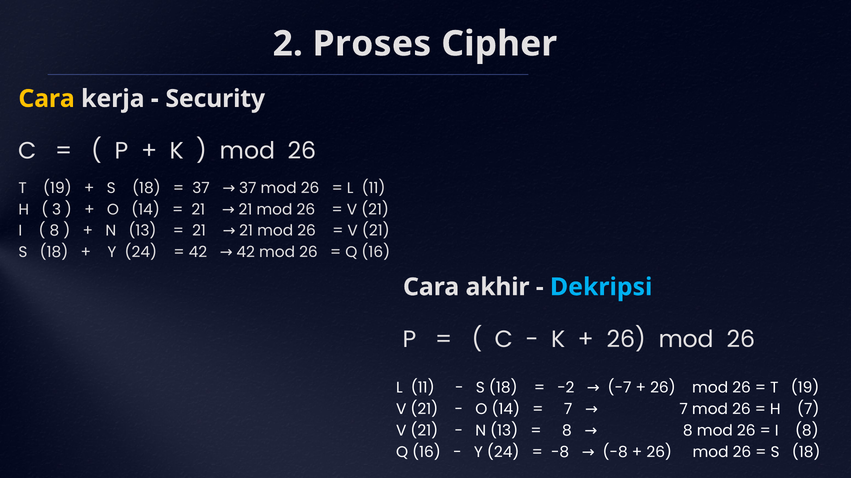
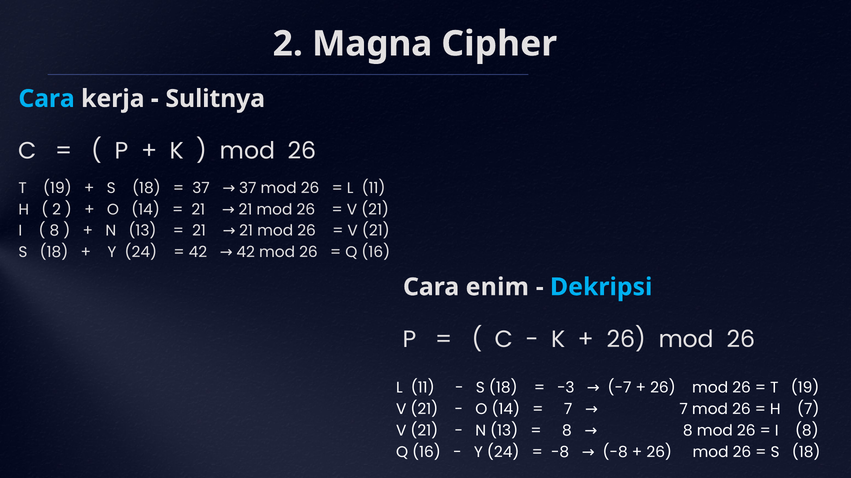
Proses: Proses -> Magna
Cara at (47, 99) colour: yellow -> light blue
Security: Security -> Sulitnya
3 at (57, 210): 3 -> 2
akhir: akhir -> enim
-2: -2 -> -3
